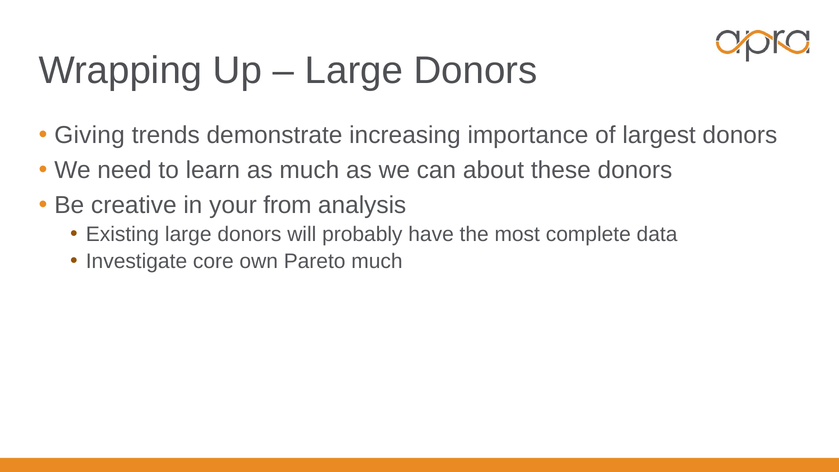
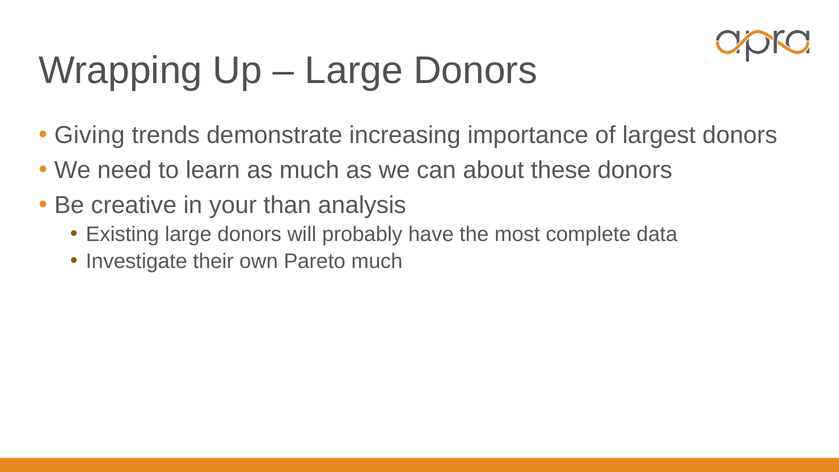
from: from -> than
core: core -> their
